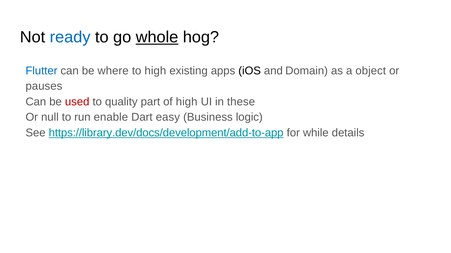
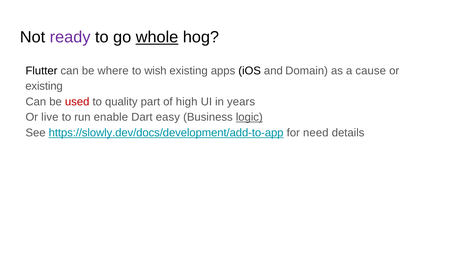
ready colour: blue -> purple
Flutter colour: blue -> black
to high: high -> wish
object: object -> cause
pauses at (44, 86): pauses -> existing
these: these -> years
null: null -> live
logic underline: none -> present
https://library.dev/docs/development/add-to-app: https://library.dev/docs/development/add-to-app -> https://slowly.dev/docs/development/add-to-app
while: while -> need
